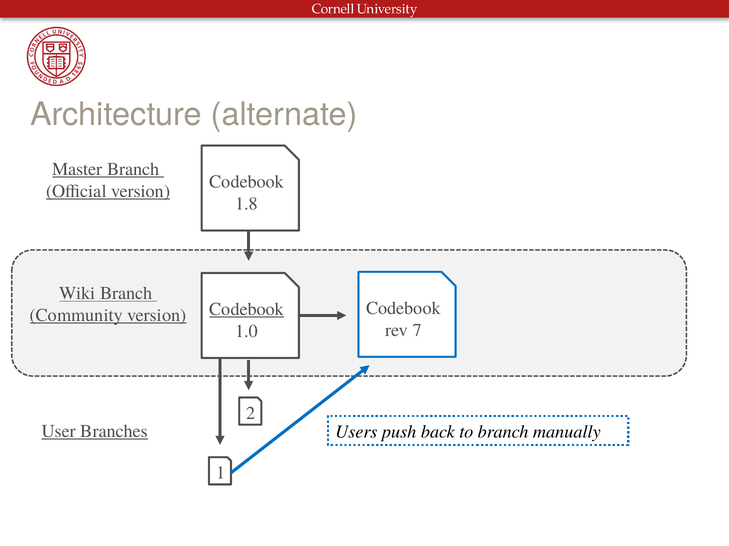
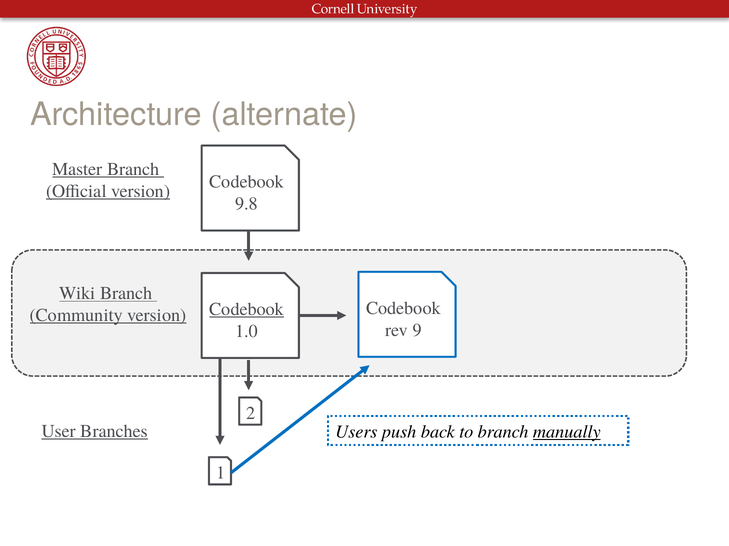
1.8: 1.8 -> 9.8
7: 7 -> 9
manually underline: none -> present
